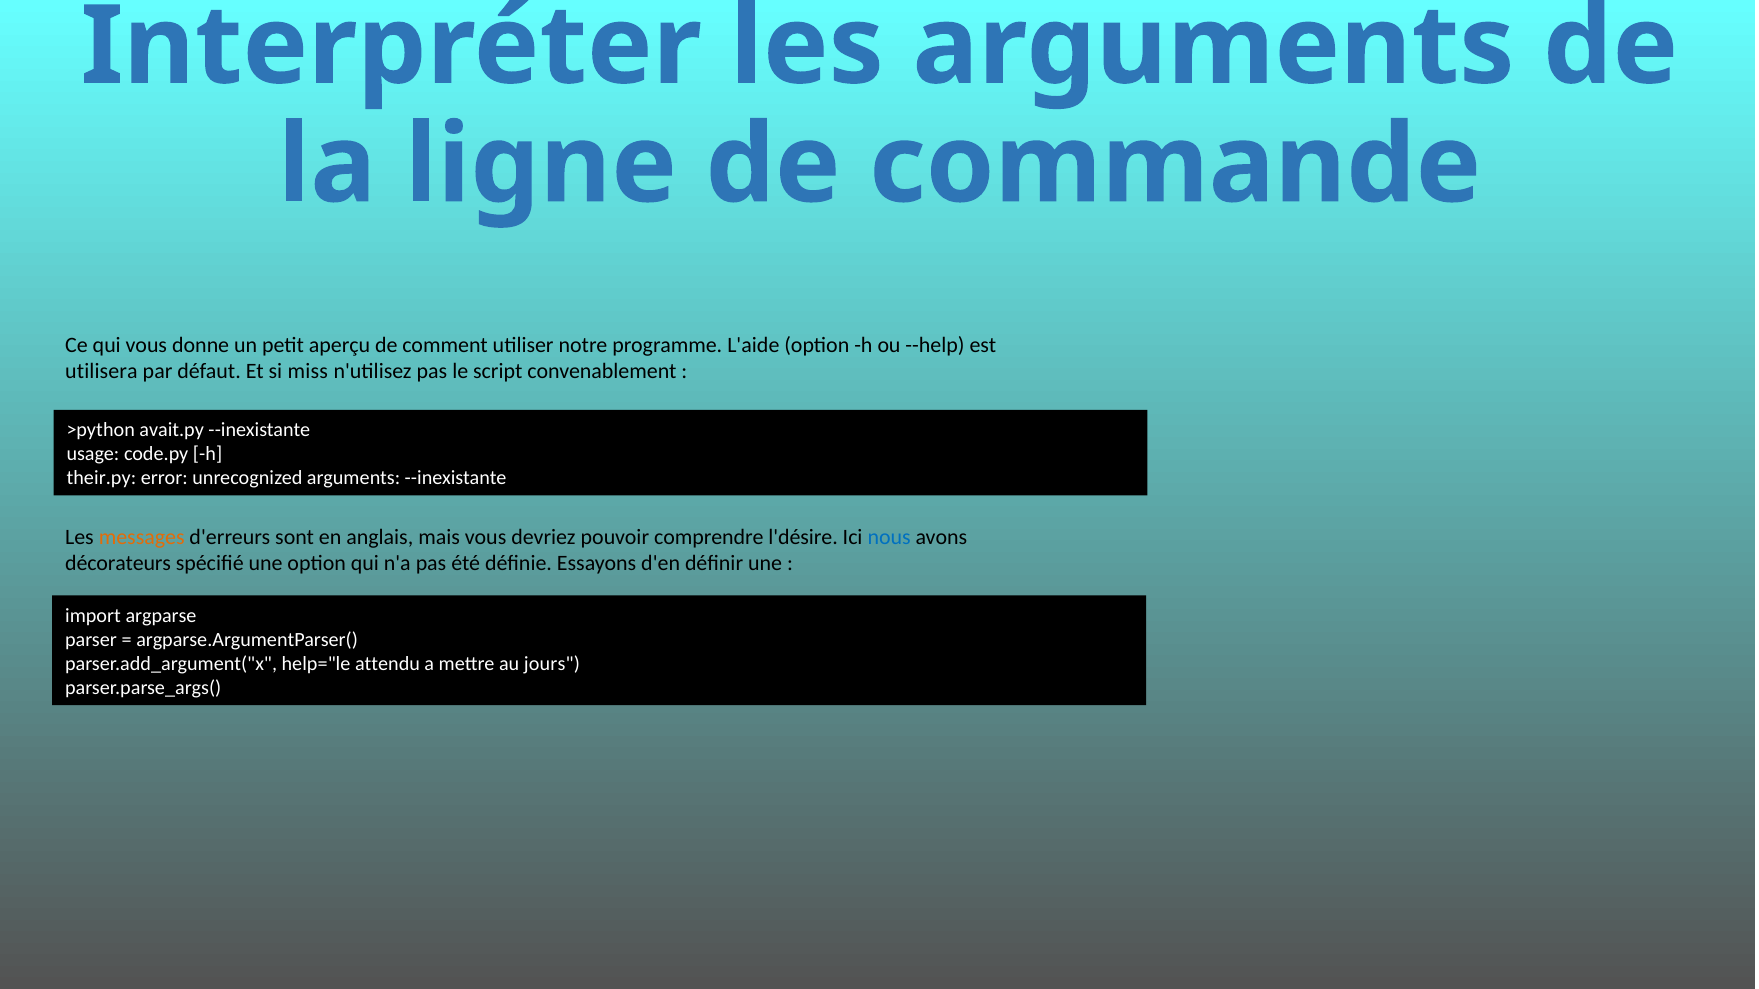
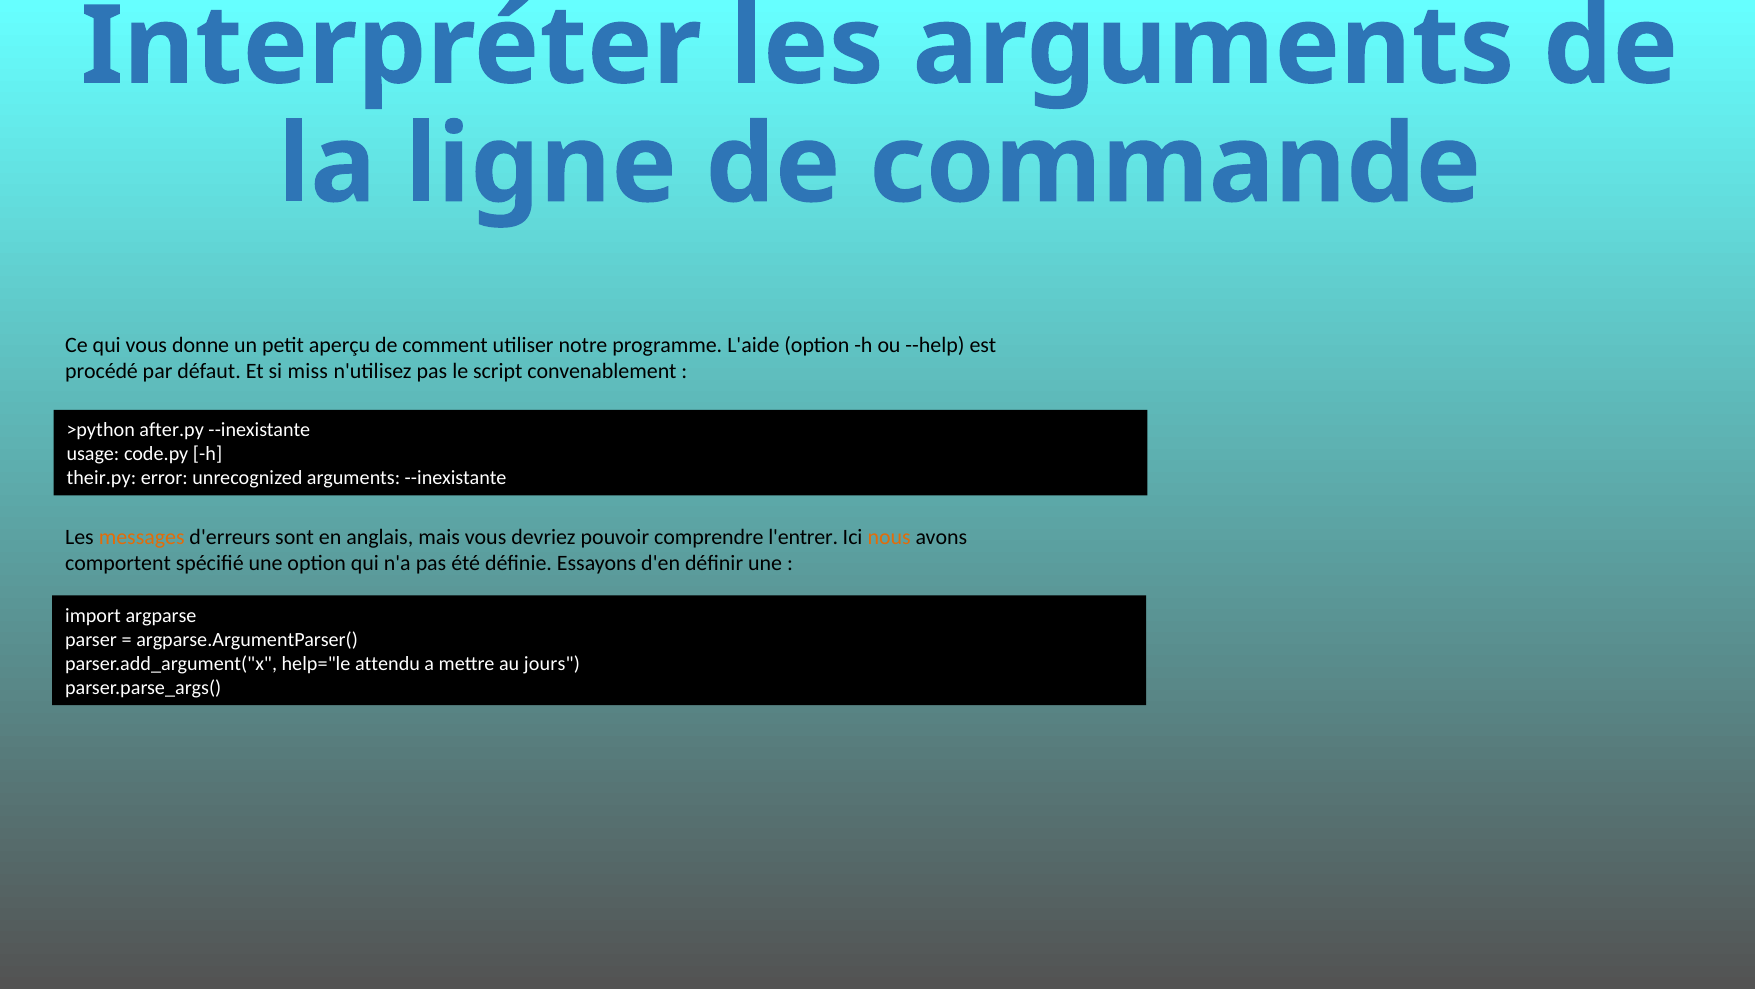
utilisera: utilisera -> procédé
avait.py: avait.py -> after.py
l'désire: l'désire -> l'entrer
nous colour: blue -> orange
décorateurs: décorateurs -> comportent
